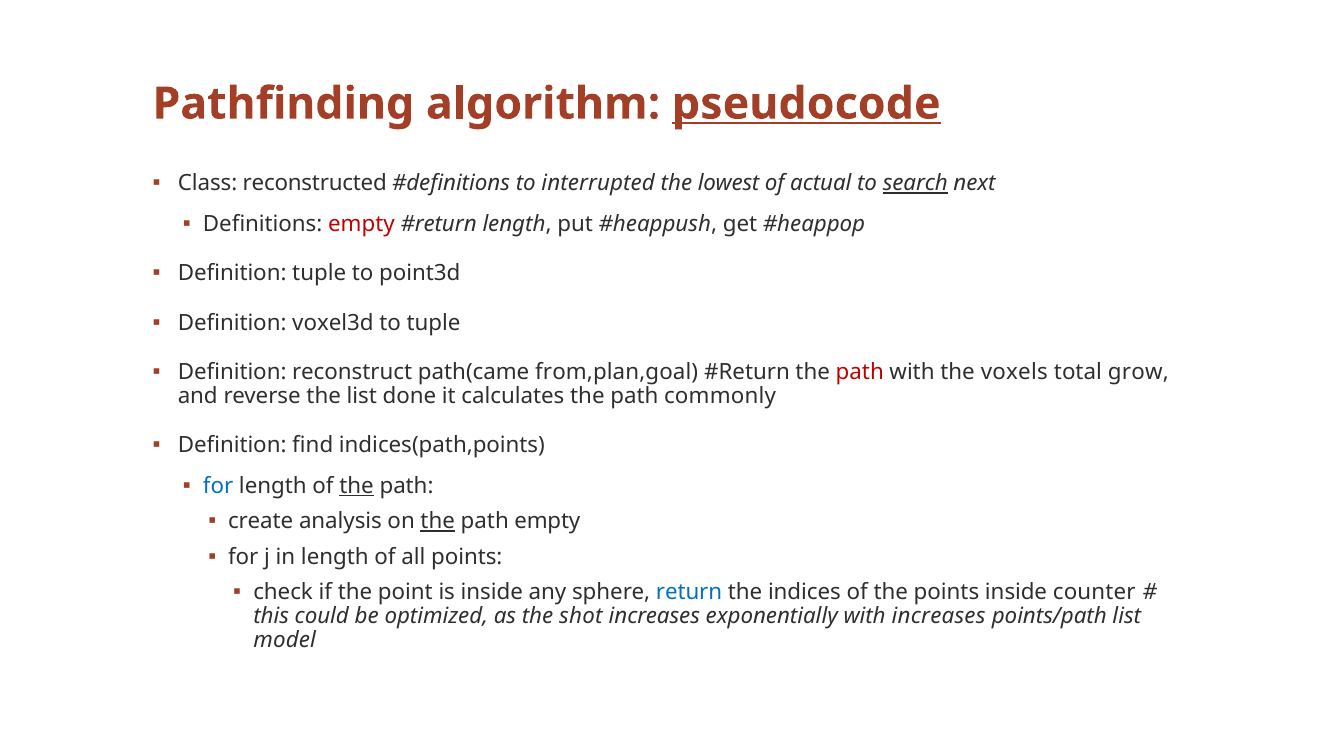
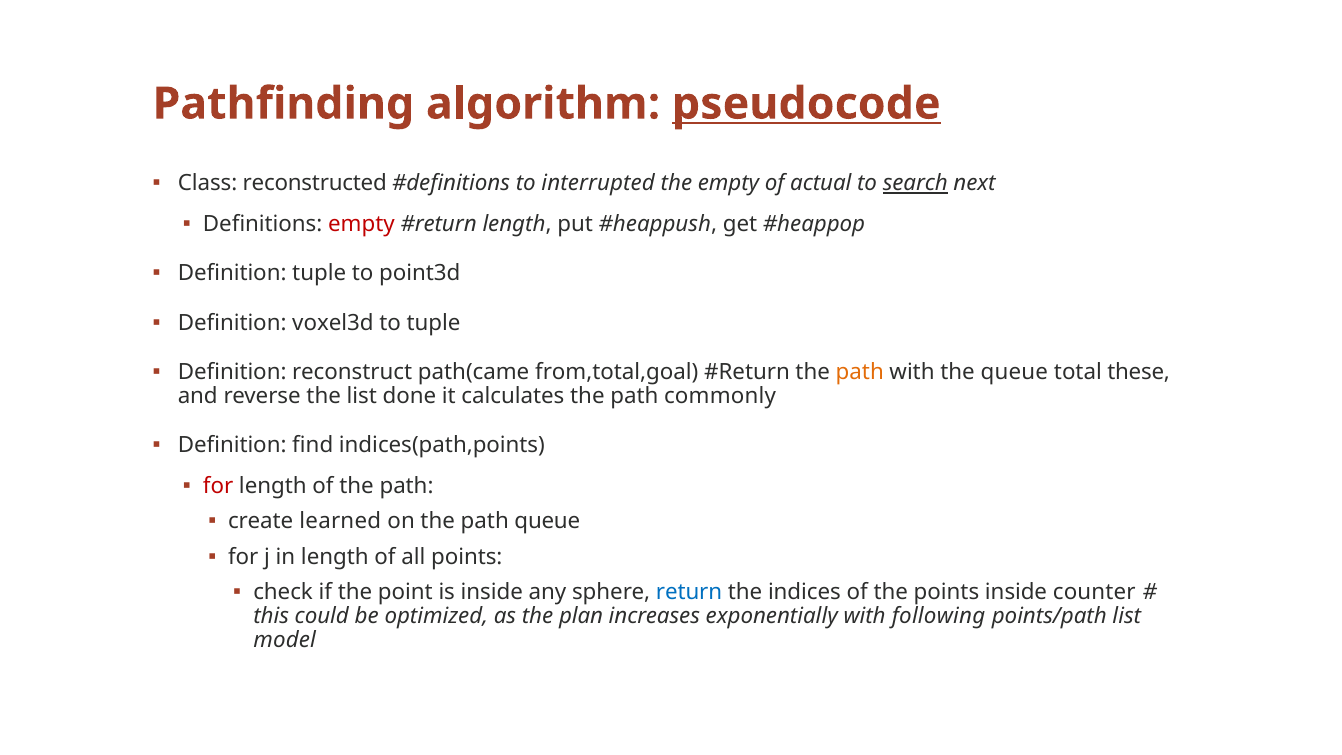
the lowest: lowest -> empty
from,plan,goal: from,plan,goal -> from,total,goal
path at (860, 372) colour: red -> orange
the voxels: voxels -> queue
grow: grow -> these
for at (218, 486) colour: blue -> red
the at (357, 486) underline: present -> none
analysis: analysis -> learned
the at (438, 521) underline: present -> none
path empty: empty -> queue
shot: shot -> plan
with increases: increases -> following
